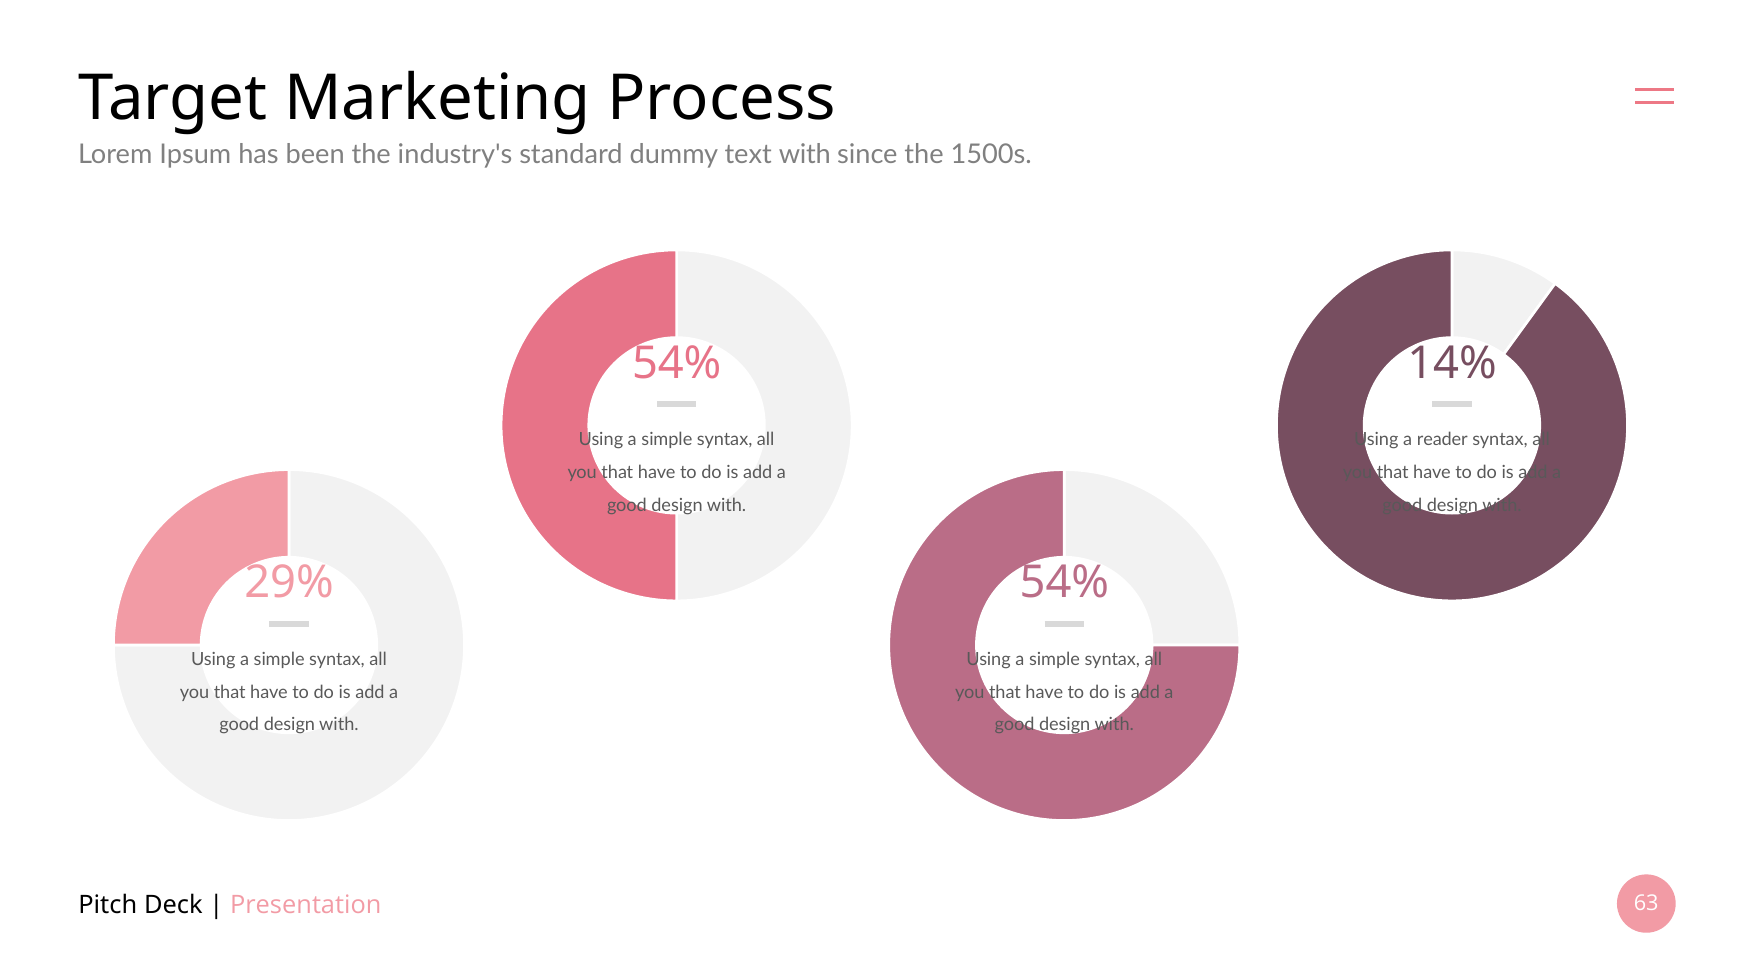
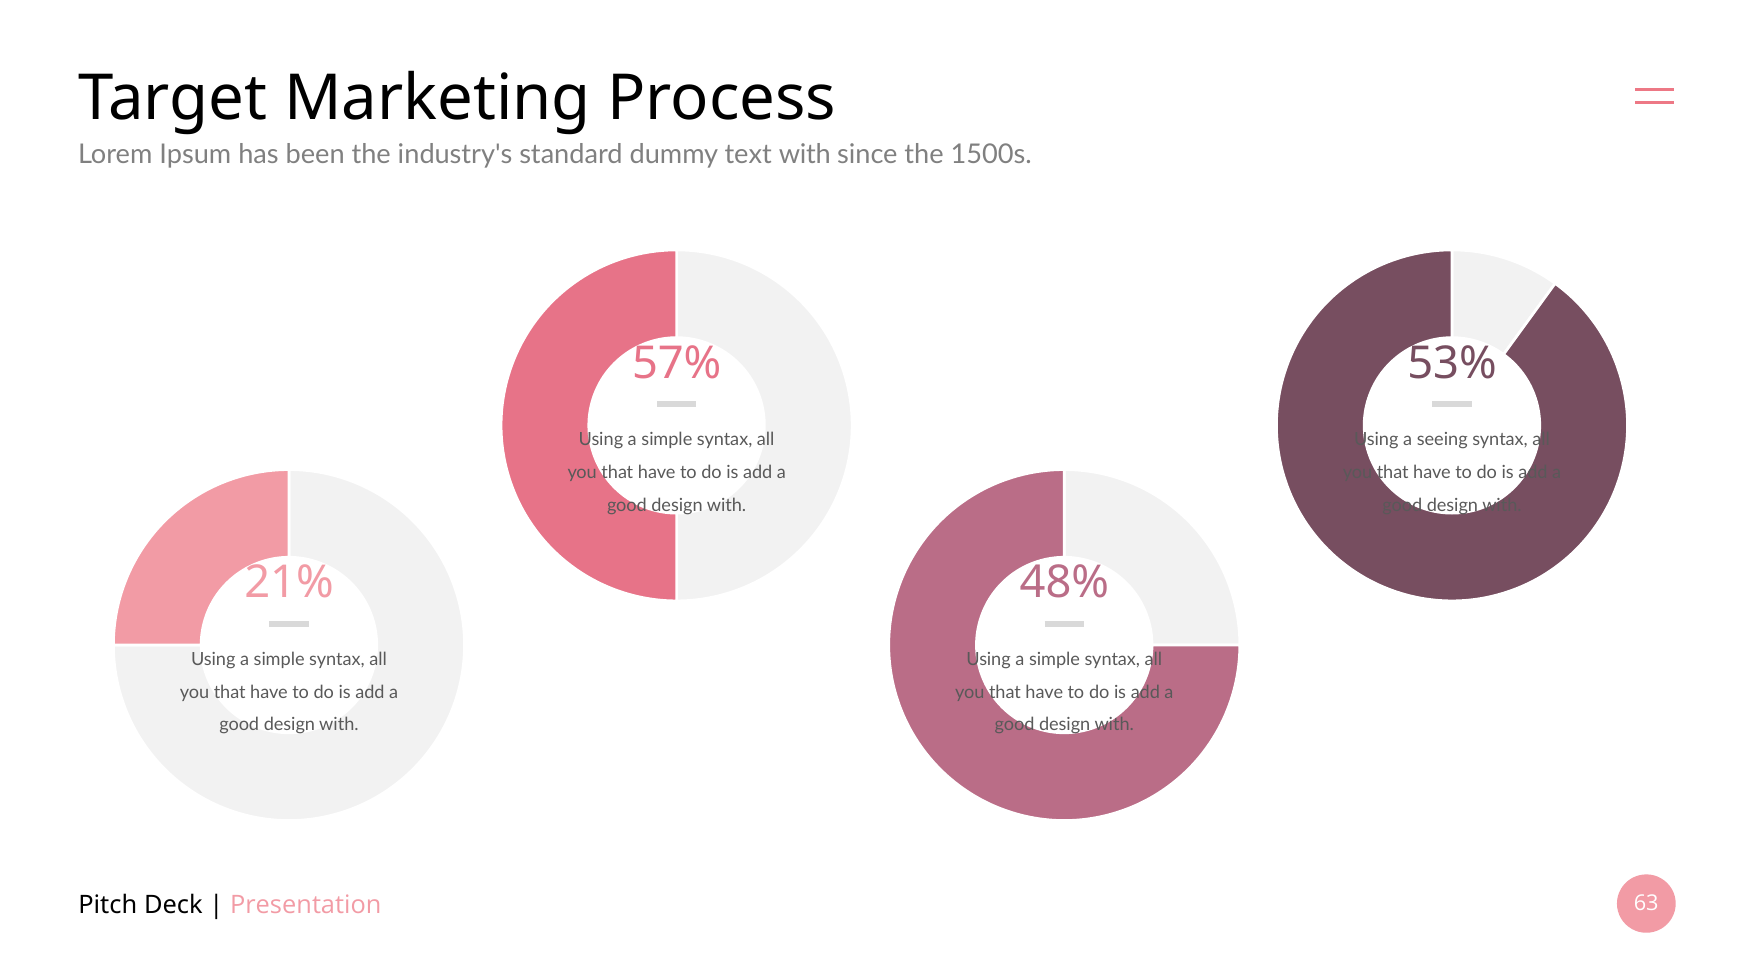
54% at (677, 363): 54% -> 57%
14%: 14% -> 53%
reader: reader -> seeing
29%: 29% -> 21%
54% at (1064, 583): 54% -> 48%
